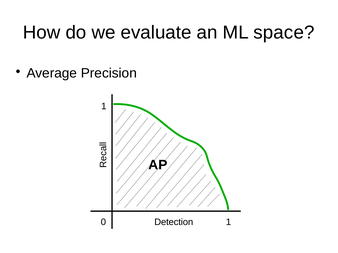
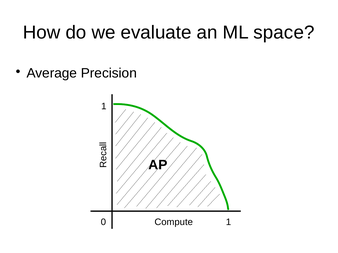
Detection: Detection -> Compute
